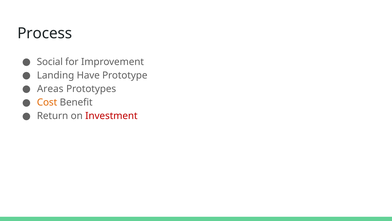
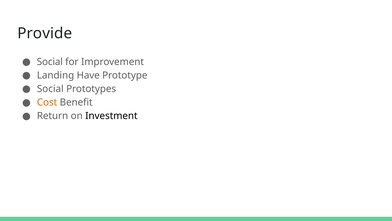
Process: Process -> Provide
Areas at (50, 89): Areas -> Social
Investment colour: red -> black
